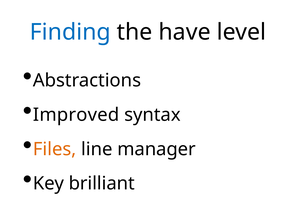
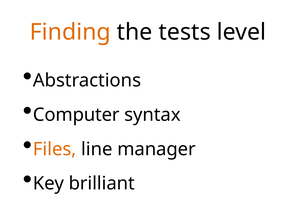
Finding colour: blue -> orange
have: have -> tests
Improved: Improved -> Computer
